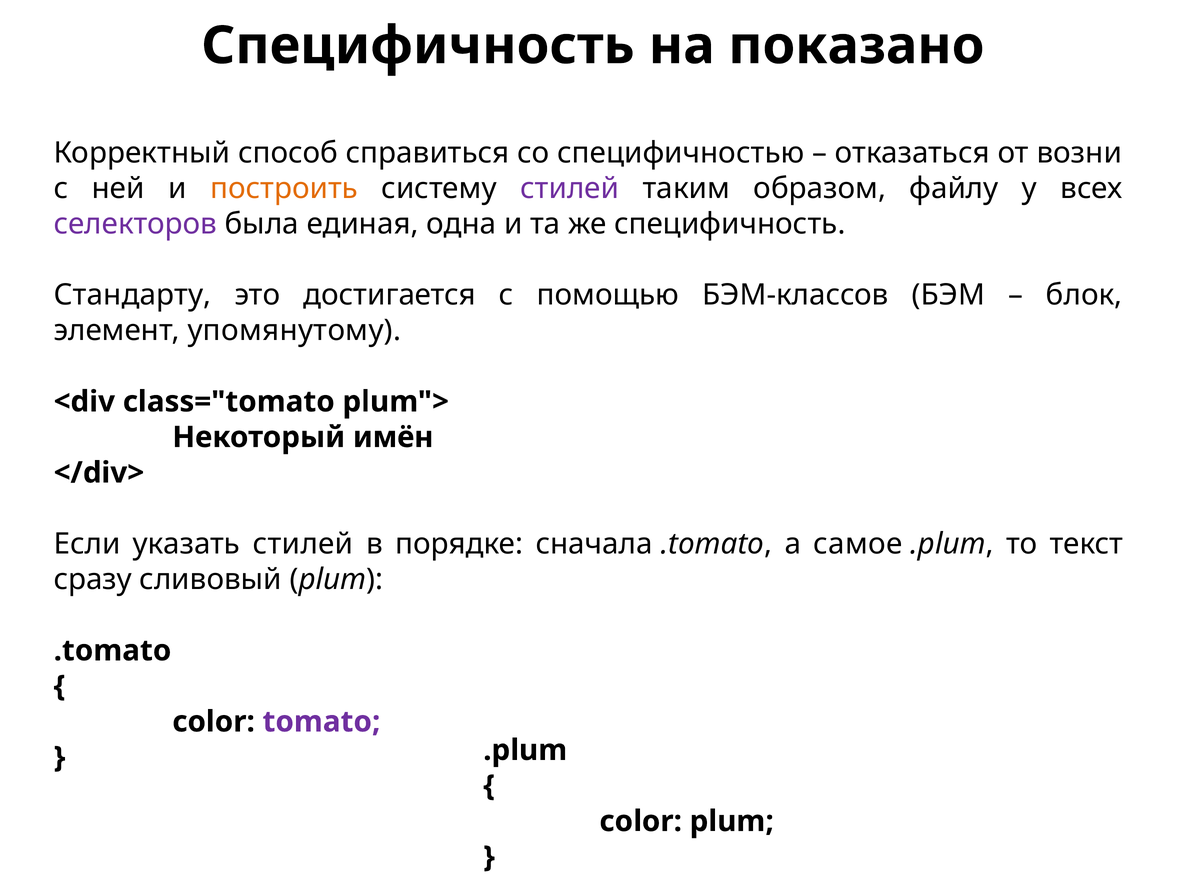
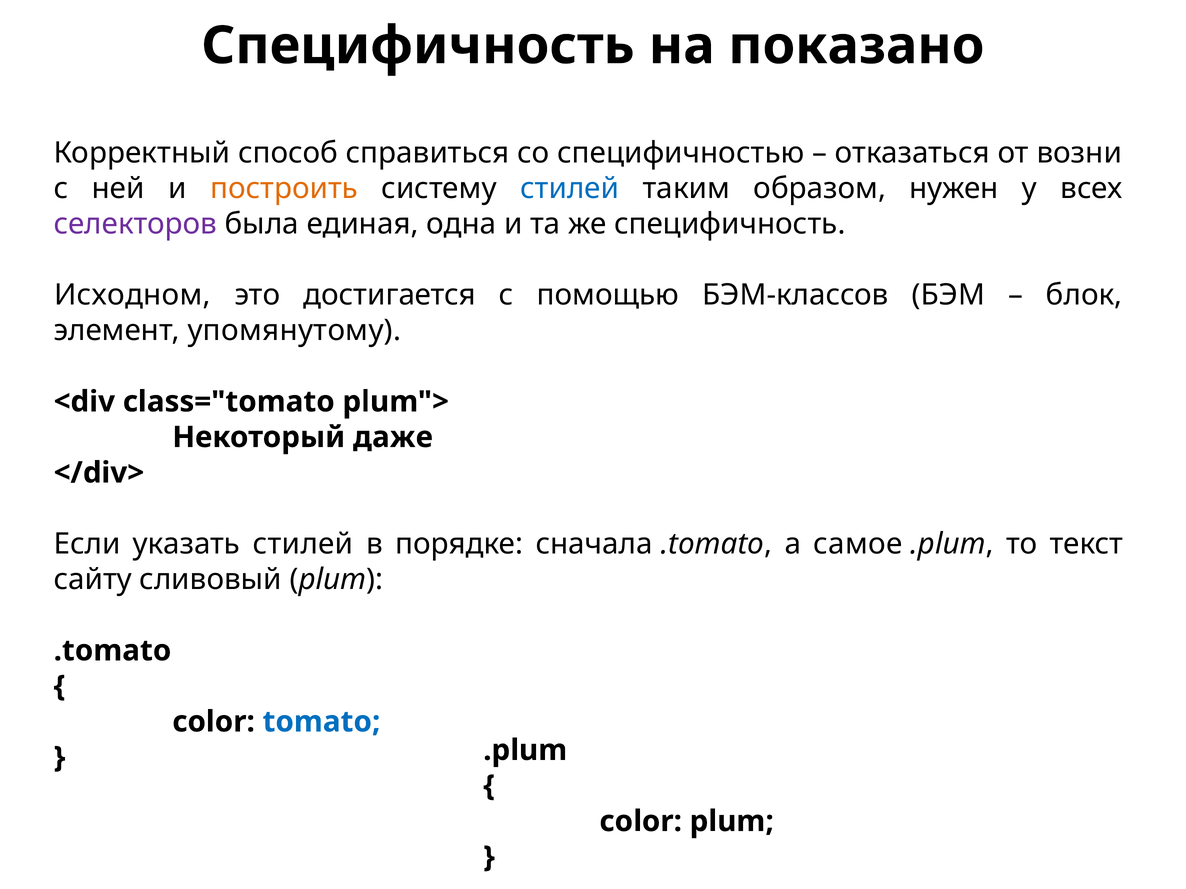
стилей at (570, 188) colour: purple -> blue
файлу: файлу -> нужен
Стандарту: Стандарту -> Исходном
имён: имён -> даже
сразу: сразу -> сайту
tomato colour: purple -> blue
